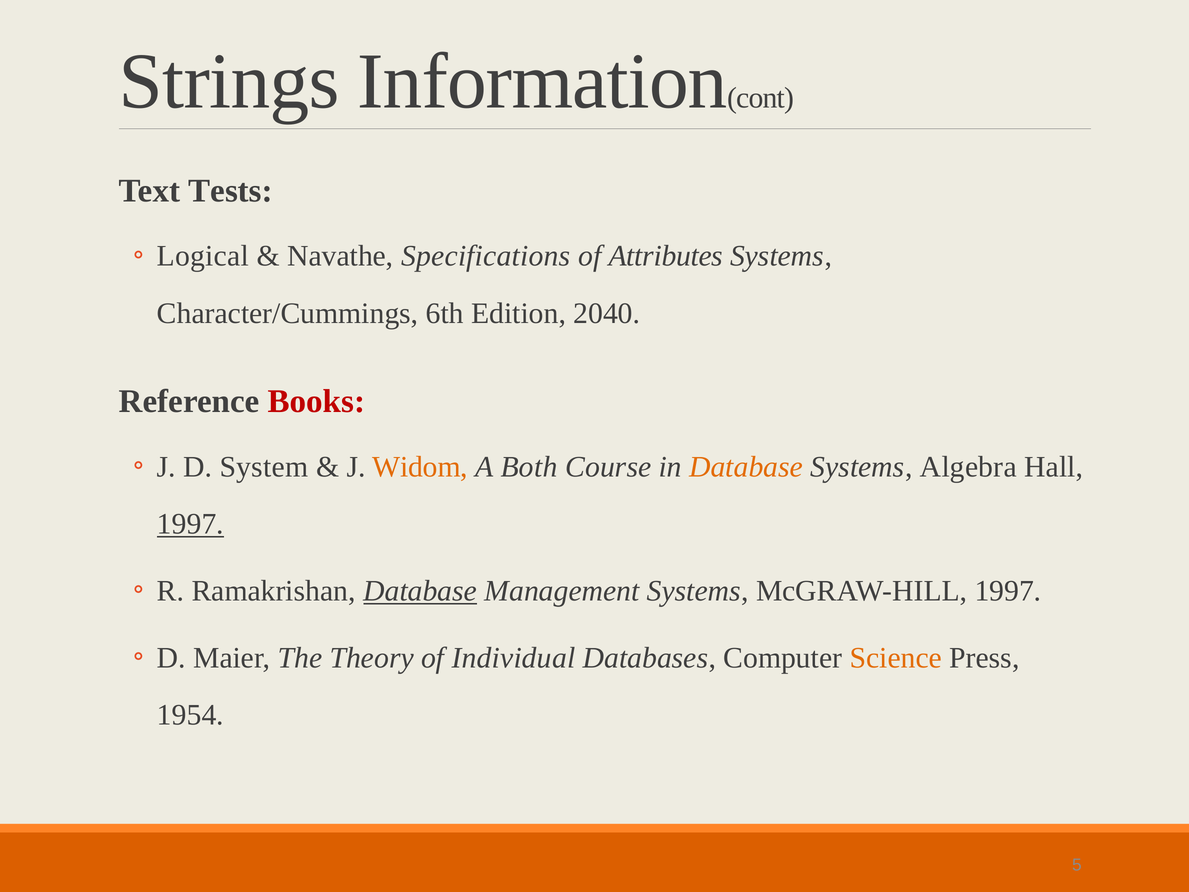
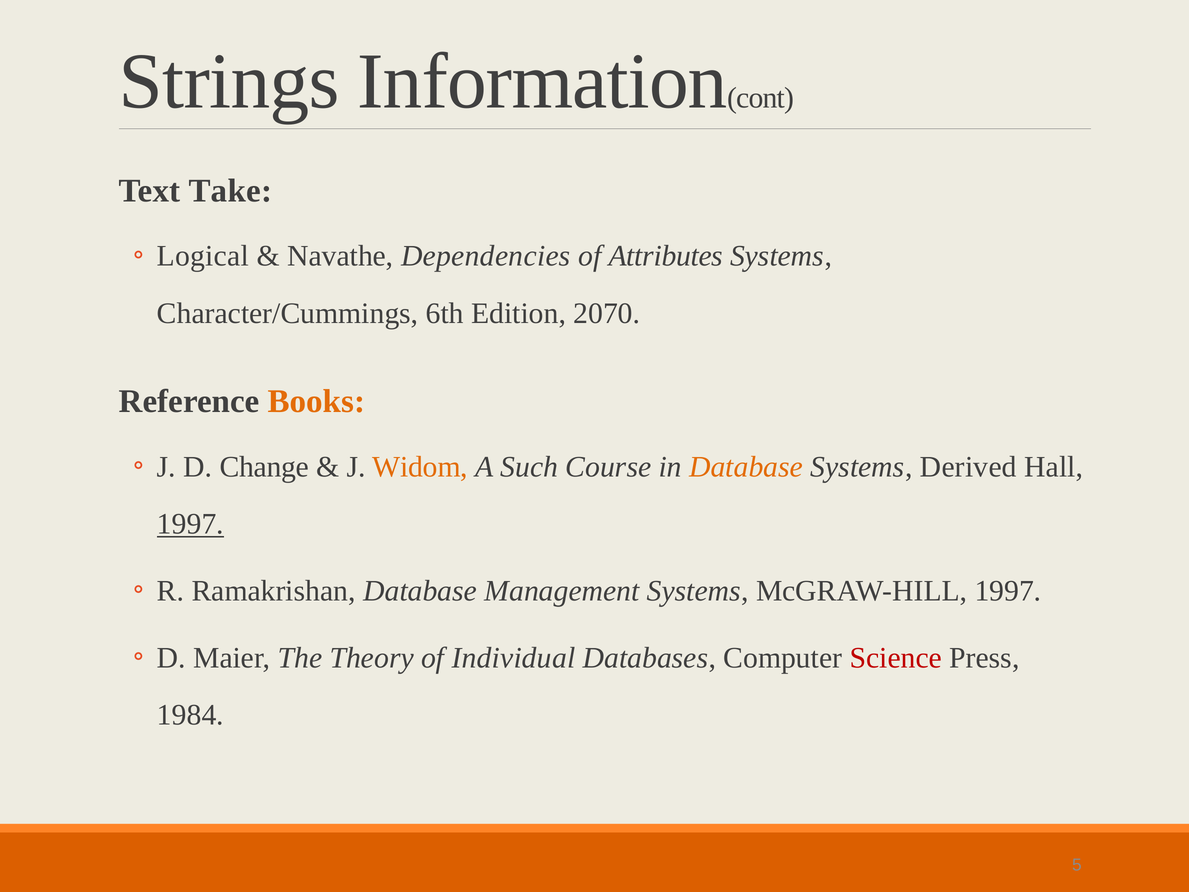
Tests: Tests -> Take
Specifications: Specifications -> Dependencies
2040: 2040 -> 2070
Books colour: red -> orange
System: System -> Change
Both: Both -> Such
Algebra: Algebra -> Derived
Database at (420, 591) underline: present -> none
Science colour: orange -> red
1954: 1954 -> 1984
